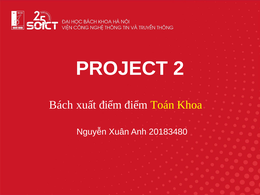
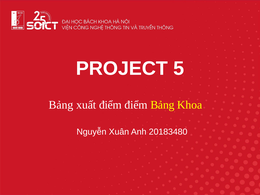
2: 2 -> 5
Bách at (61, 105): Bách -> Bảng
điểm Toán: Toán -> Bảng
